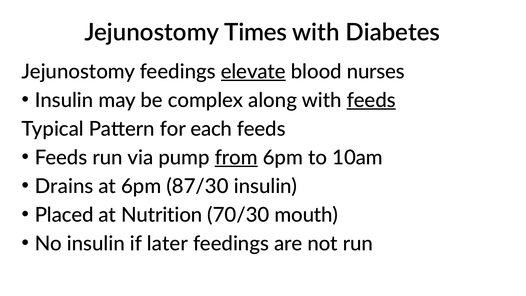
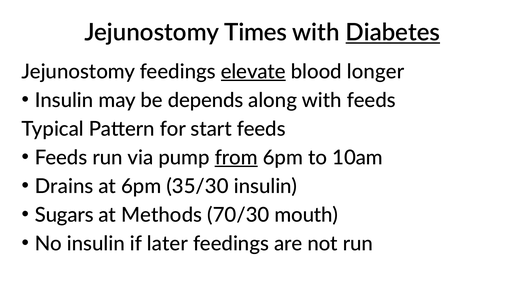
Diabetes underline: none -> present
nurses: nurses -> longer
complex: complex -> depends
feeds at (371, 100) underline: present -> none
each: each -> start
87/30: 87/30 -> 35/30
Placed: Placed -> Sugars
Nutrition: Nutrition -> Methods
